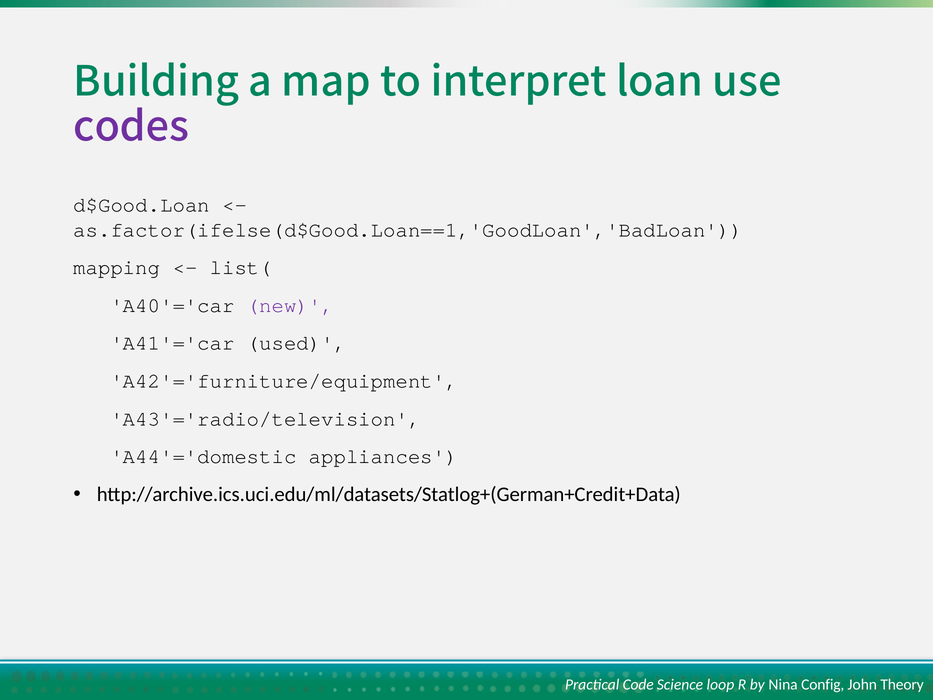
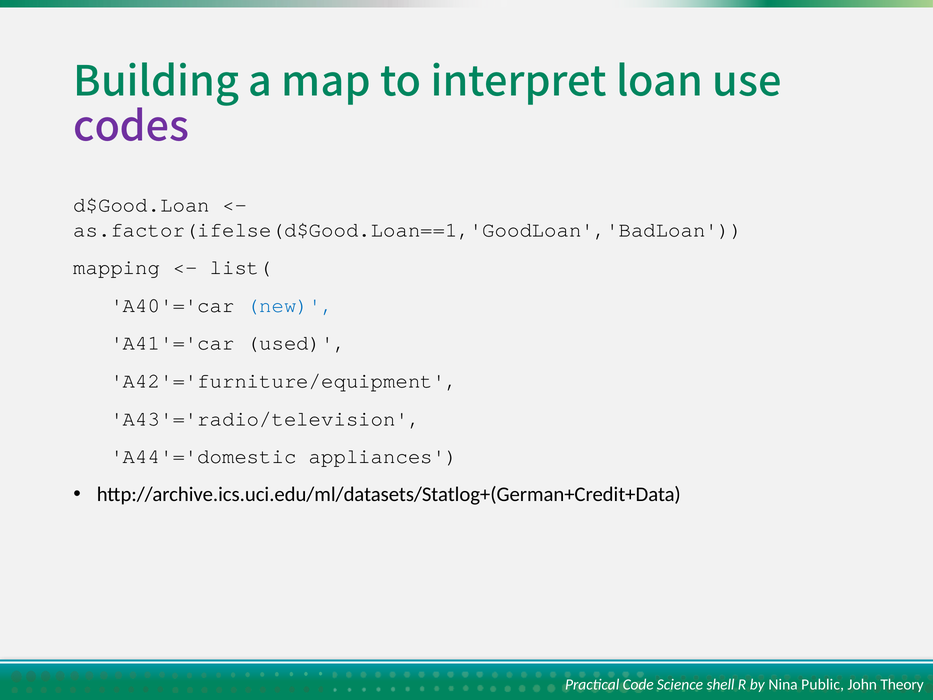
new colour: purple -> blue
loop: loop -> shell
Config: Config -> Public
